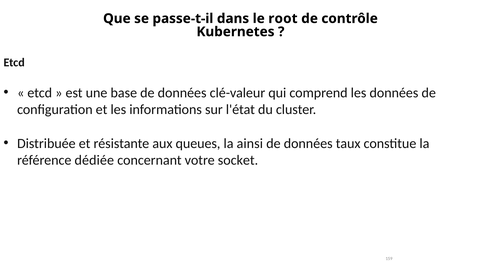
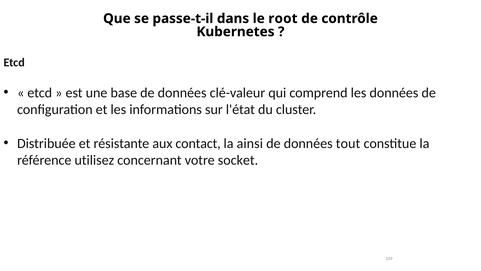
queues: queues -> contact
taux: taux -> tout
dédiée: dédiée -> utilisez
